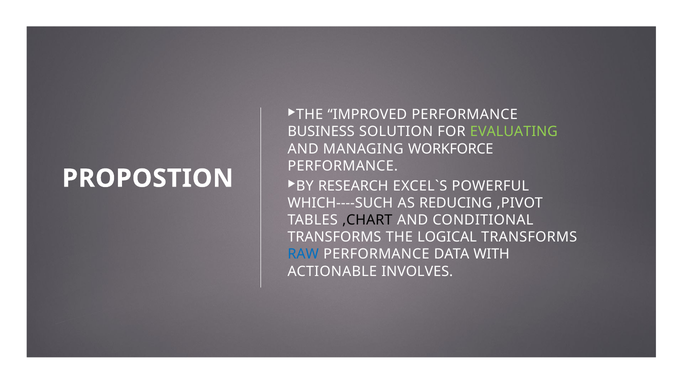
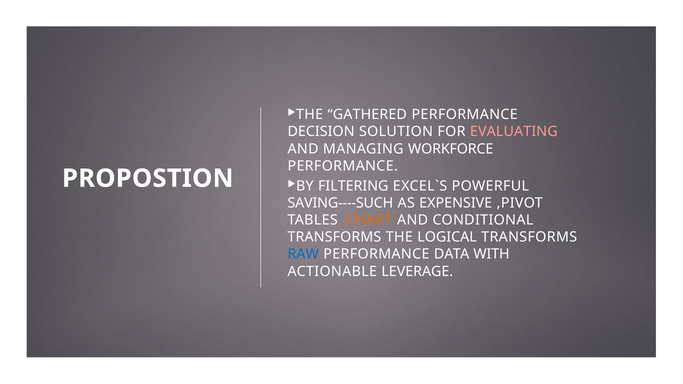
IMPROVED: IMPROVED -> GATHERED
BUSINESS: BUSINESS -> DECISION
EVALUATING colour: light green -> pink
RESEARCH: RESEARCH -> FILTERING
WHICH----SUCH: WHICH----SUCH -> SAVING----SUCH
REDUCING: REDUCING -> EXPENSIVE
,CHART colour: black -> orange
INVOLVES: INVOLVES -> LEVERAGE
